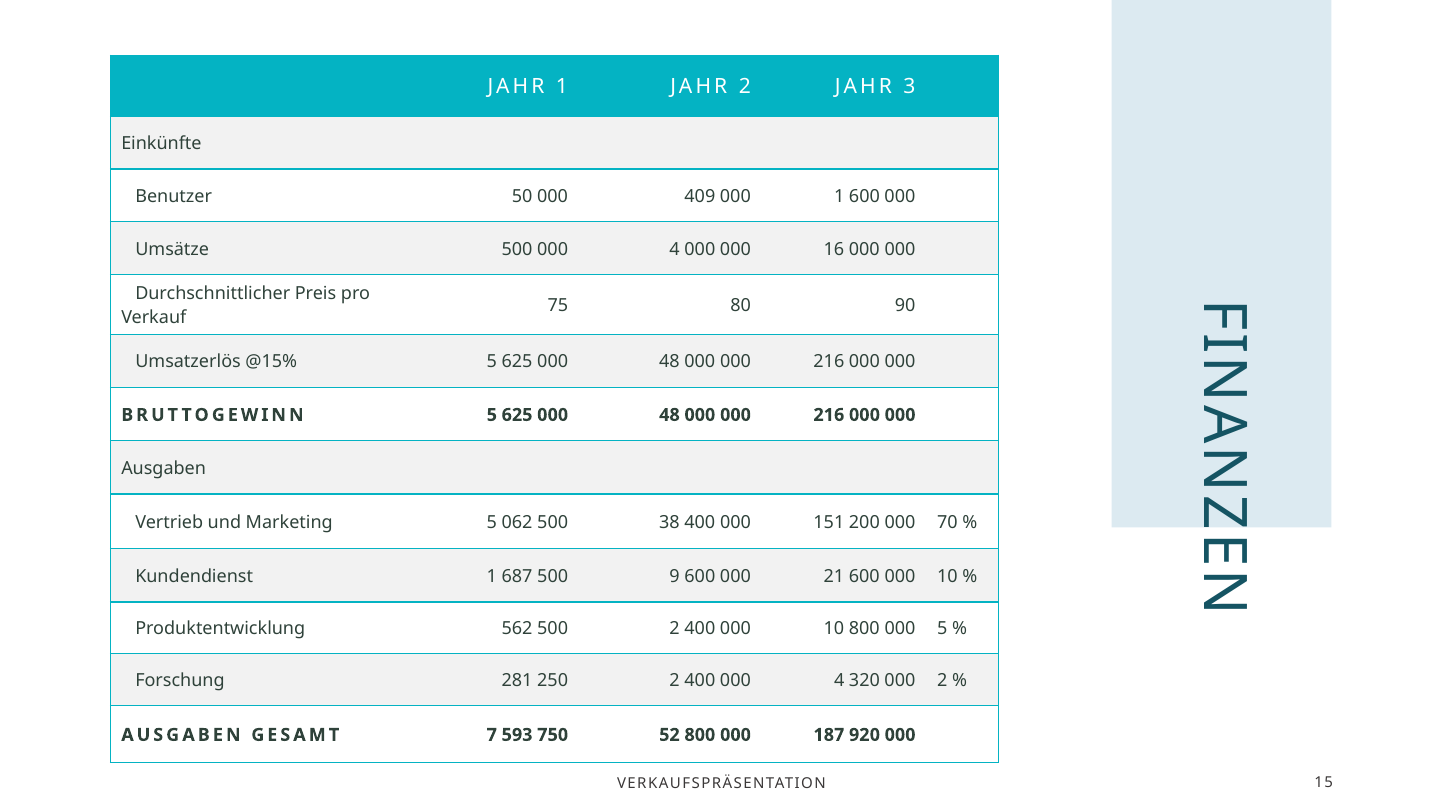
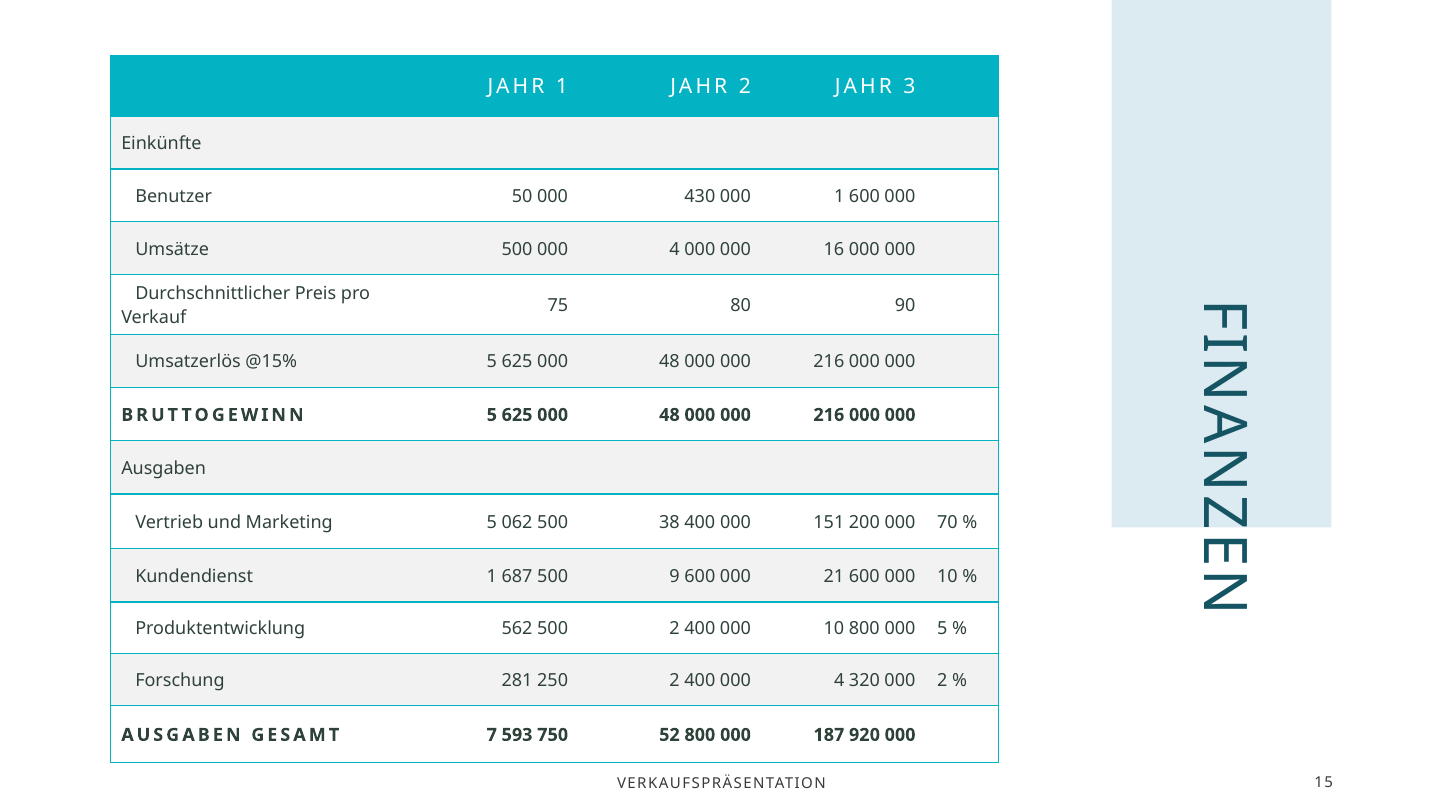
409: 409 -> 430
